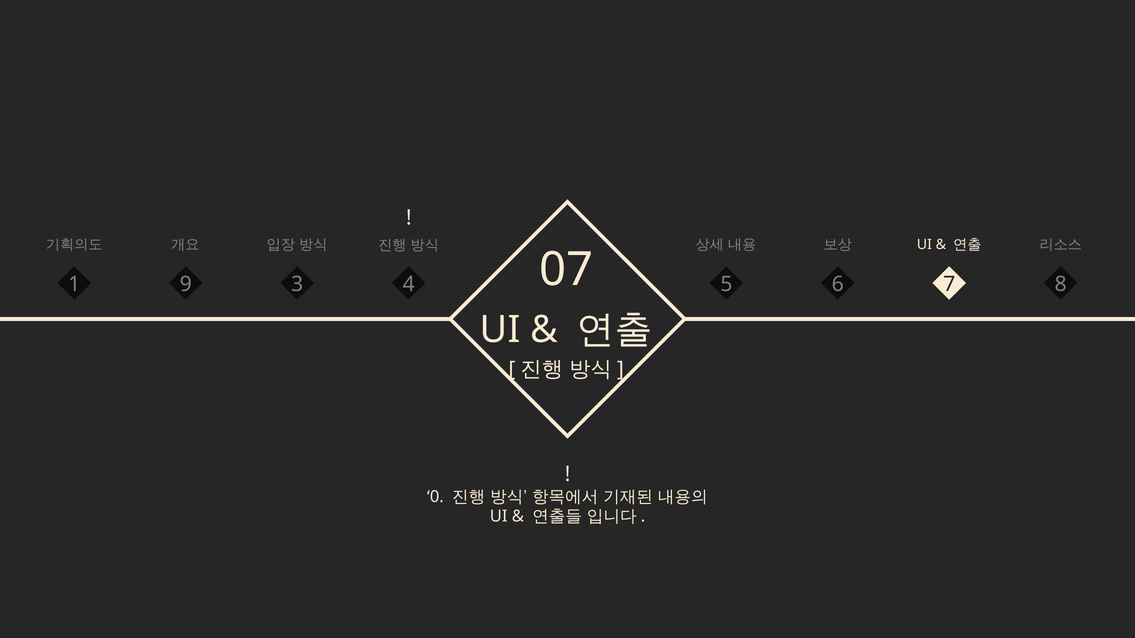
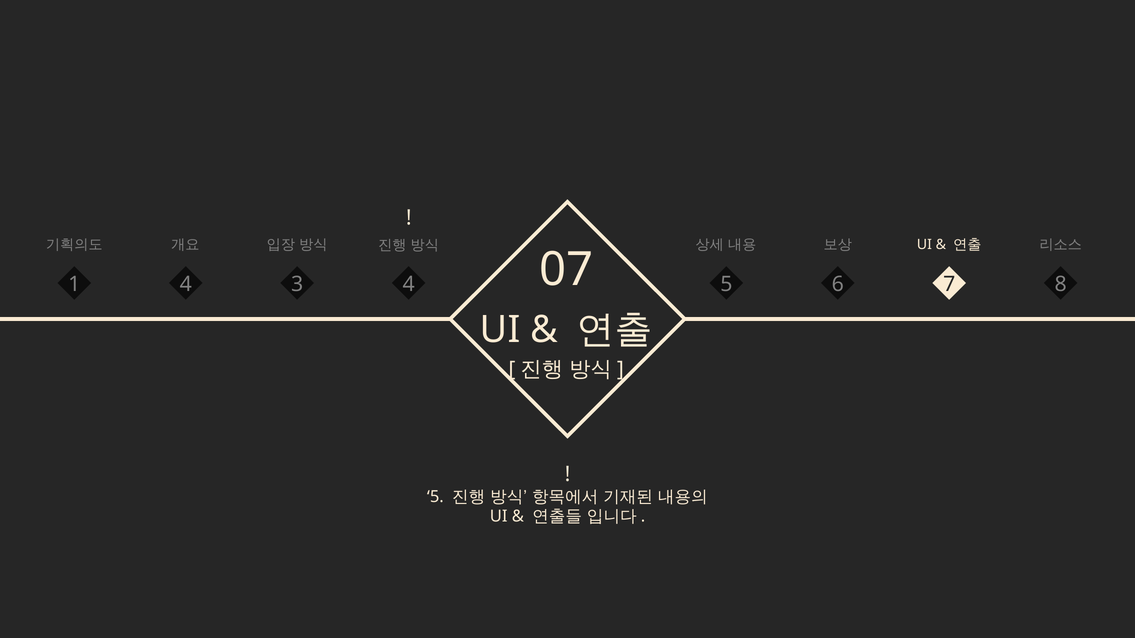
1 9: 9 -> 4
0 at (435, 497): 0 -> 5
